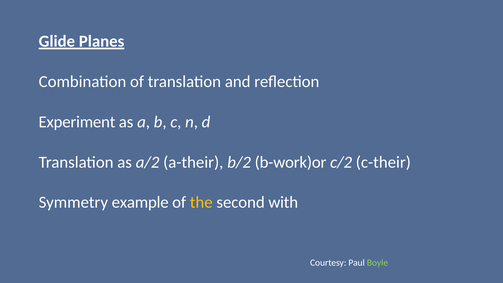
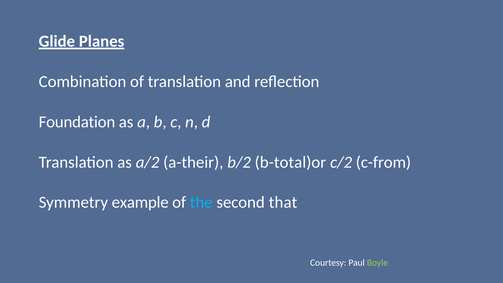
Experiment: Experiment -> Foundation
b-work)or: b-work)or -> b-total)or
c-their: c-their -> c-from
the colour: yellow -> light blue
with: with -> that
